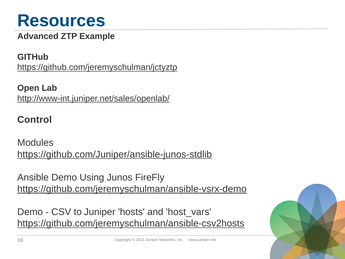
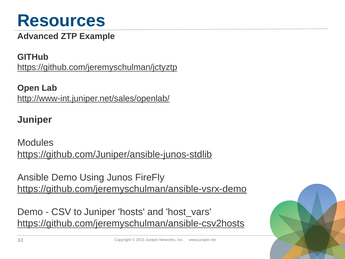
Control at (35, 120): Control -> Juniper
